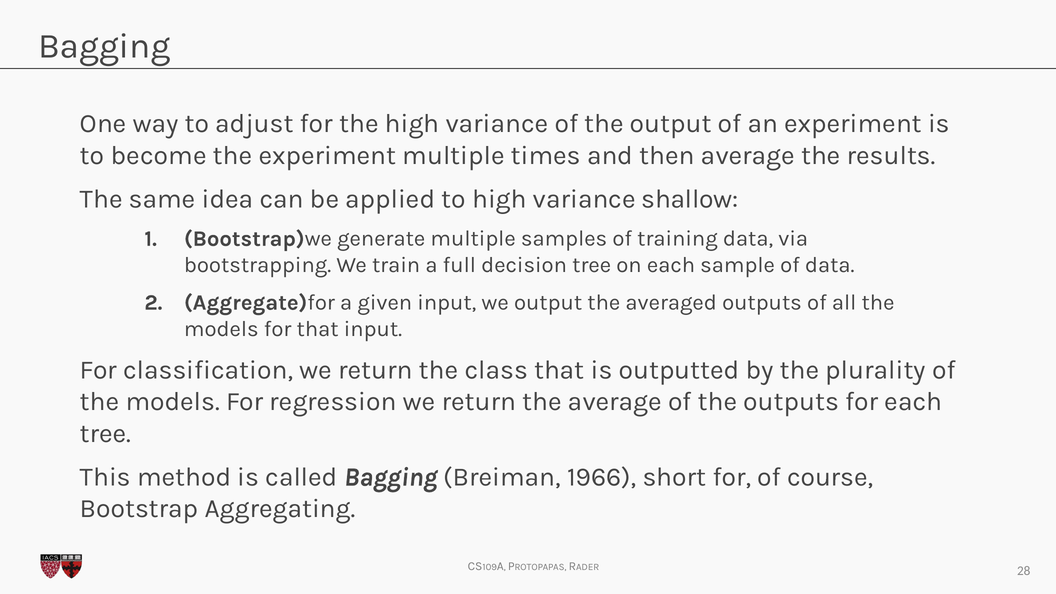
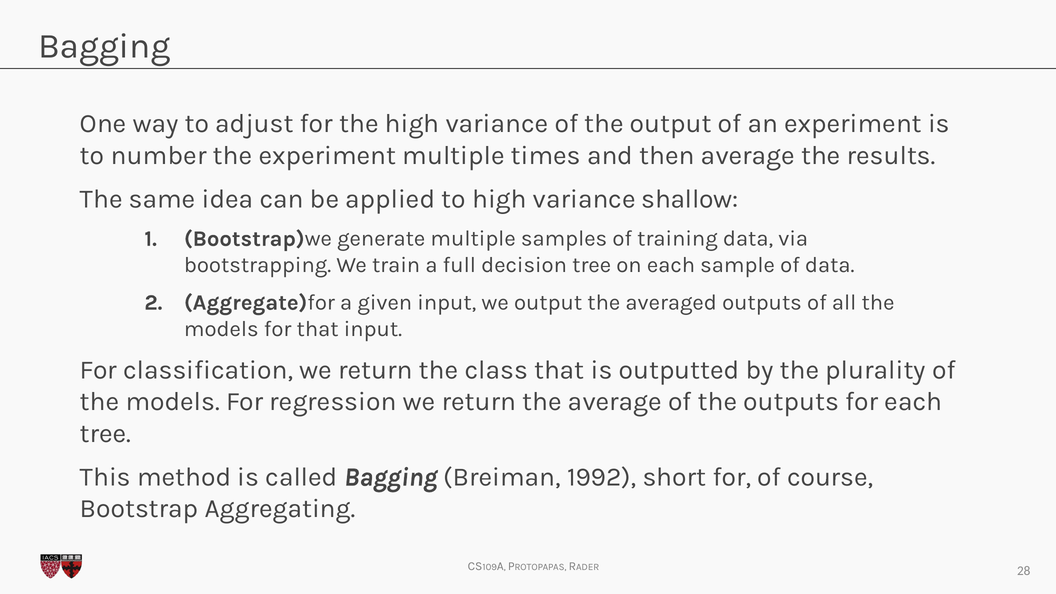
become: become -> number
1966: 1966 -> 1992
